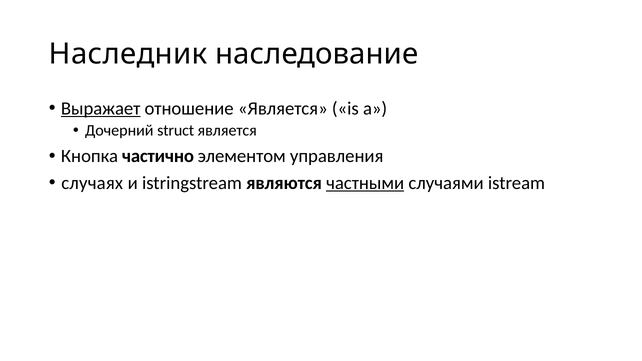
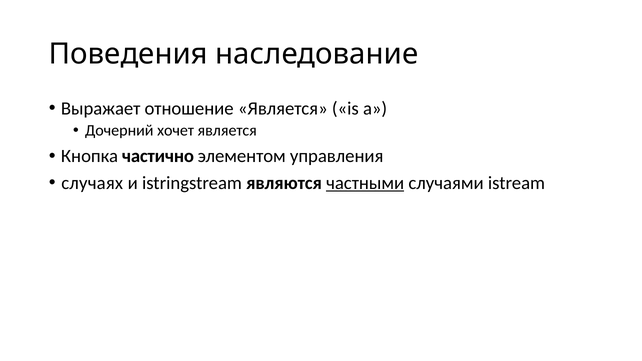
Наследник: Наследник -> Поведения
Выражает underline: present -> none
struct: struct -> хочет
